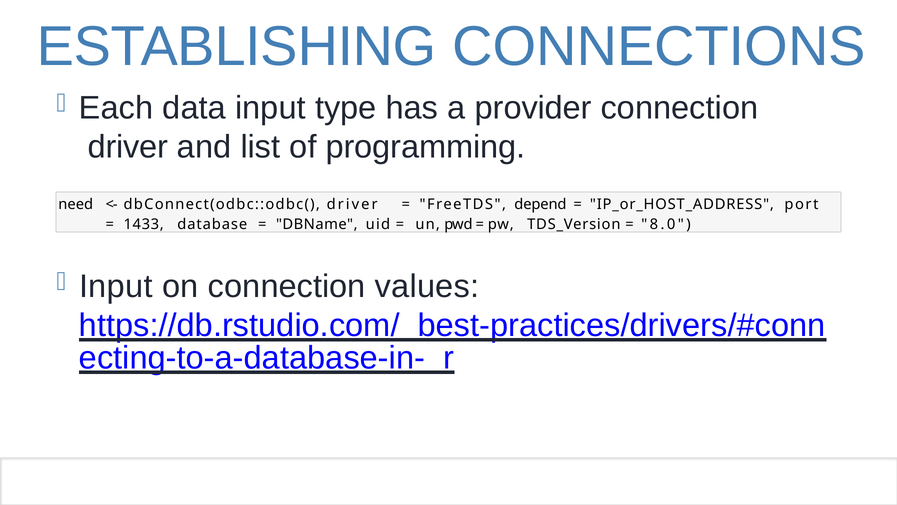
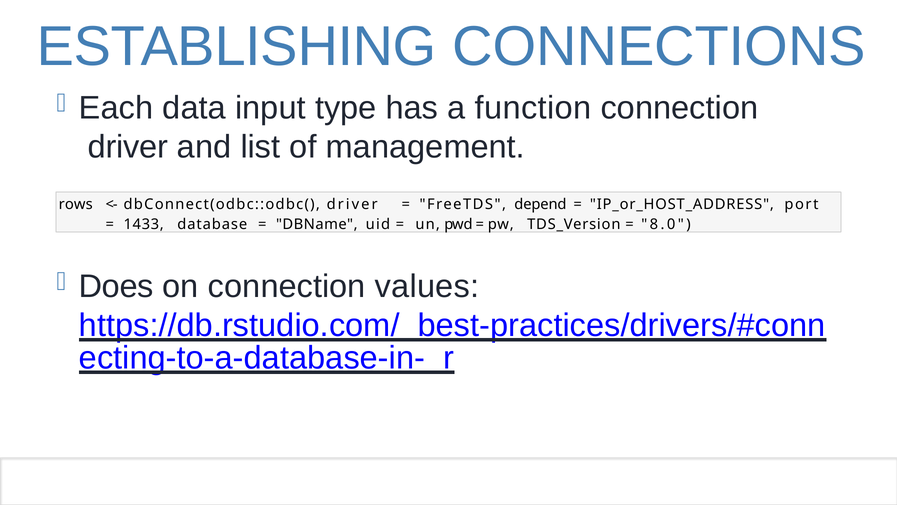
provider: provider -> function
programming: programming -> management
need: need -> rows
Input at (116, 286): Input -> Does
